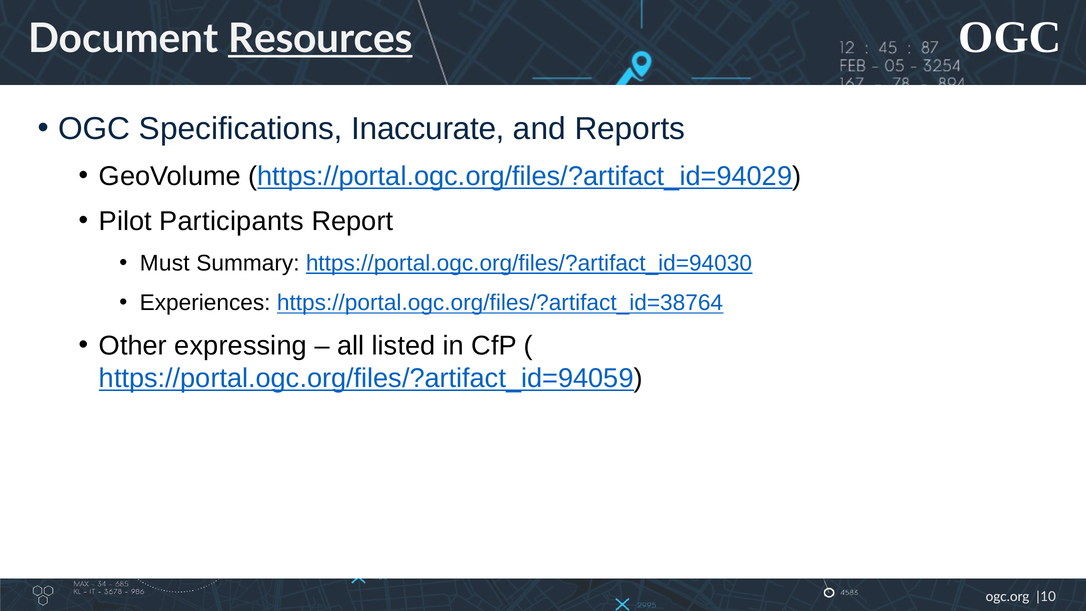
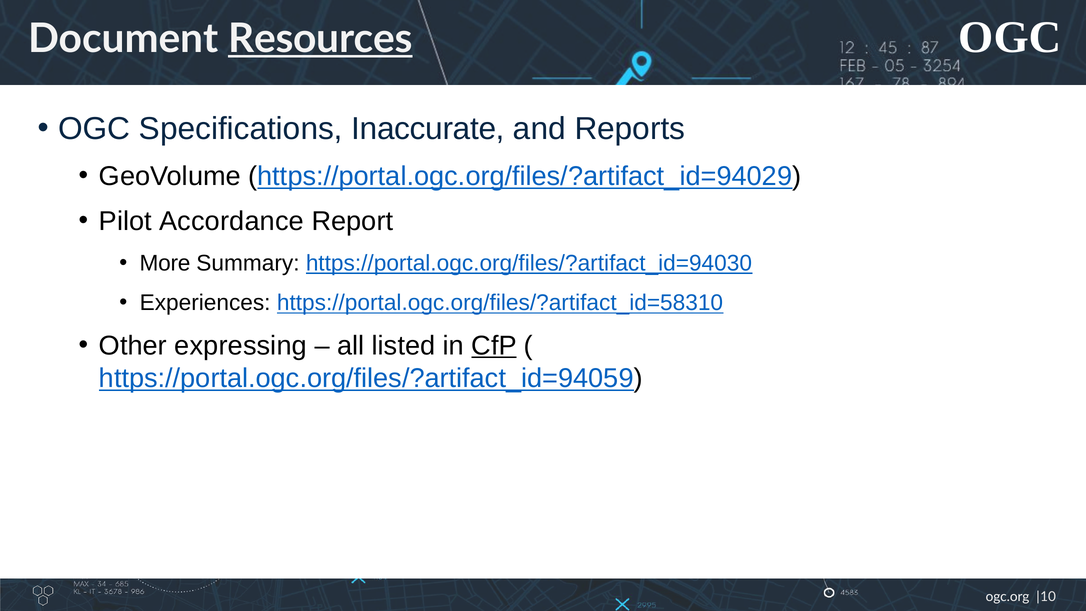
Participants: Participants -> Accordance
Must: Must -> More
https://portal.ogc.org/files/?artifact_id=38764: https://portal.ogc.org/files/?artifact_id=38764 -> https://portal.ogc.org/files/?artifact_id=58310
CfP underline: none -> present
